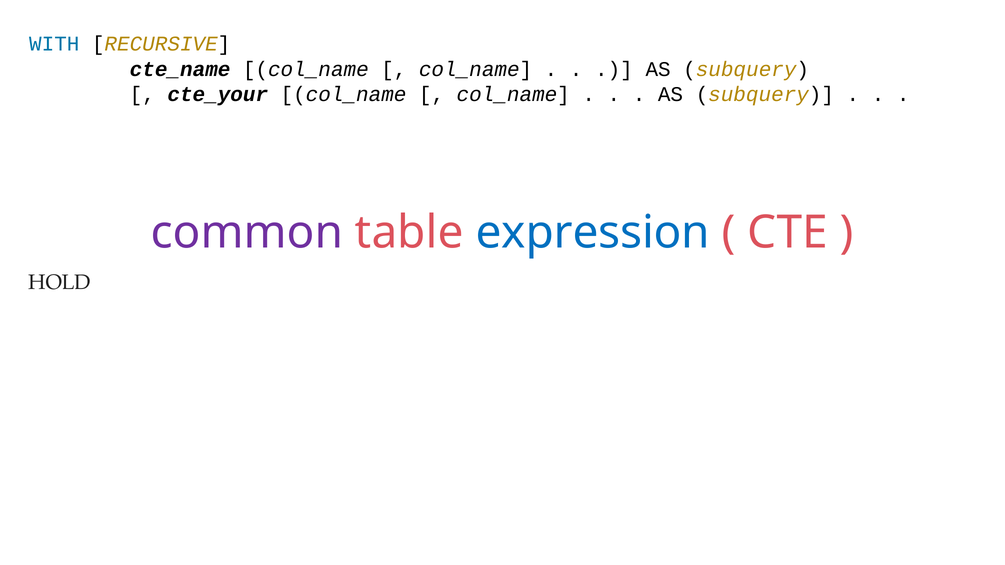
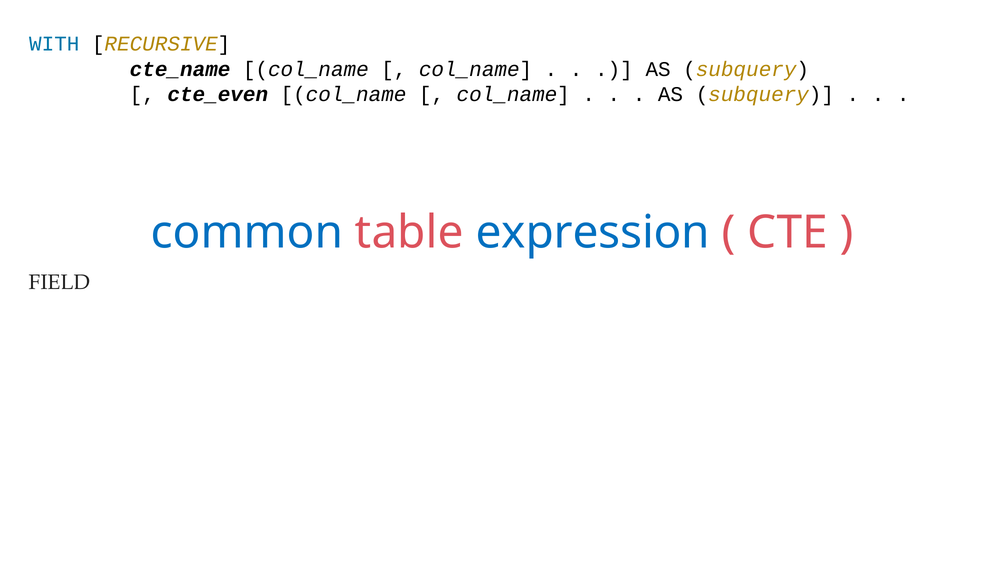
cte_your: cte_your -> cte_even
common colour: purple -> blue
HOLD: HOLD -> FIELD
